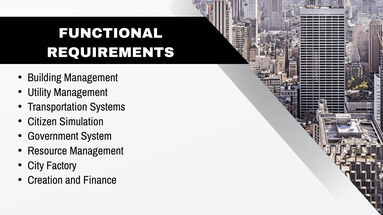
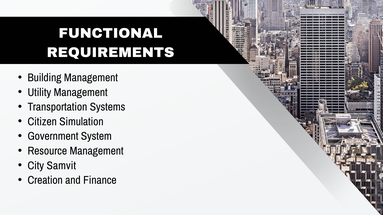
Factory: Factory -> Samvit
